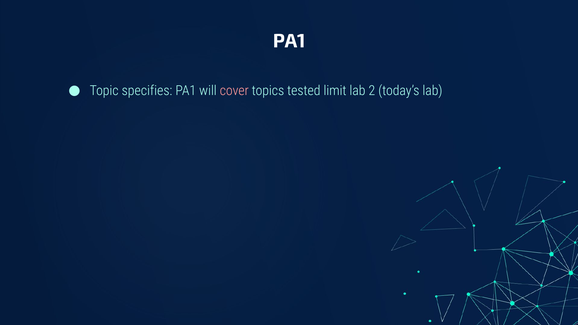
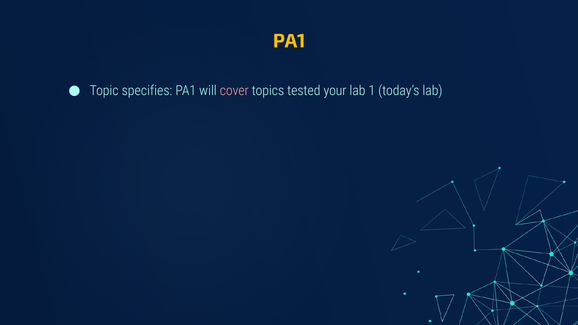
PA1 at (289, 41) colour: white -> yellow
limit: limit -> your
2: 2 -> 1
